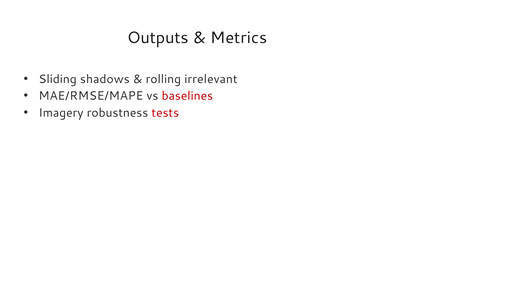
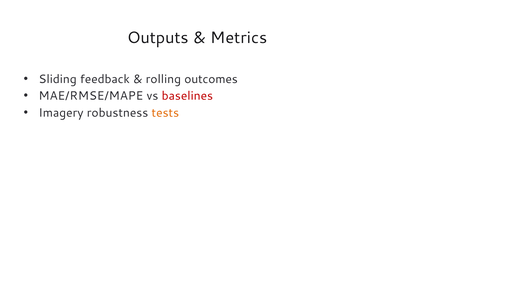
shadows: shadows -> feedback
irrelevant: irrelevant -> outcomes
tests colour: red -> orange
